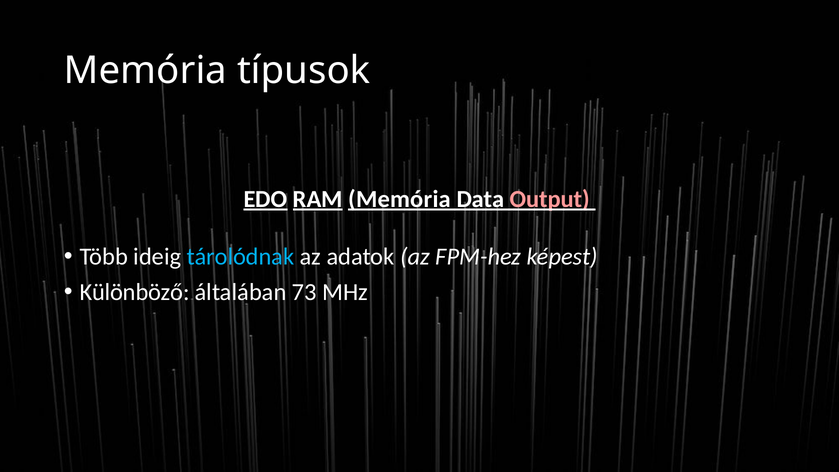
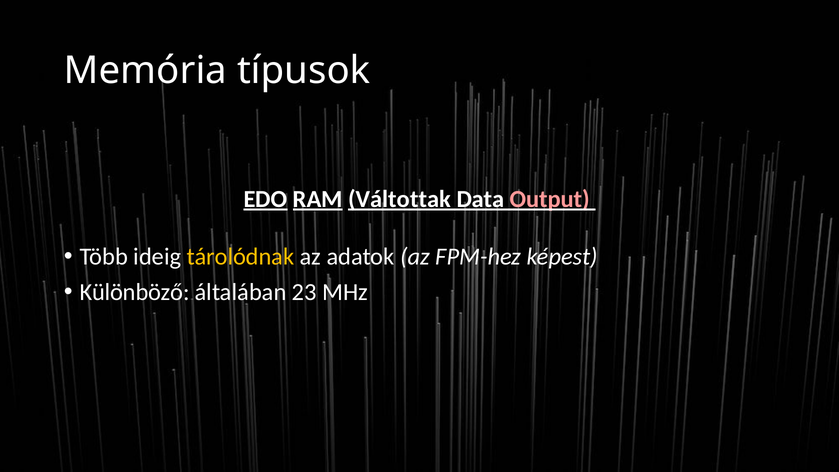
RAM Memória: Memória -> Váltottak
tárolódnak colour: light blue -> yellow
73: 73 -> 23
